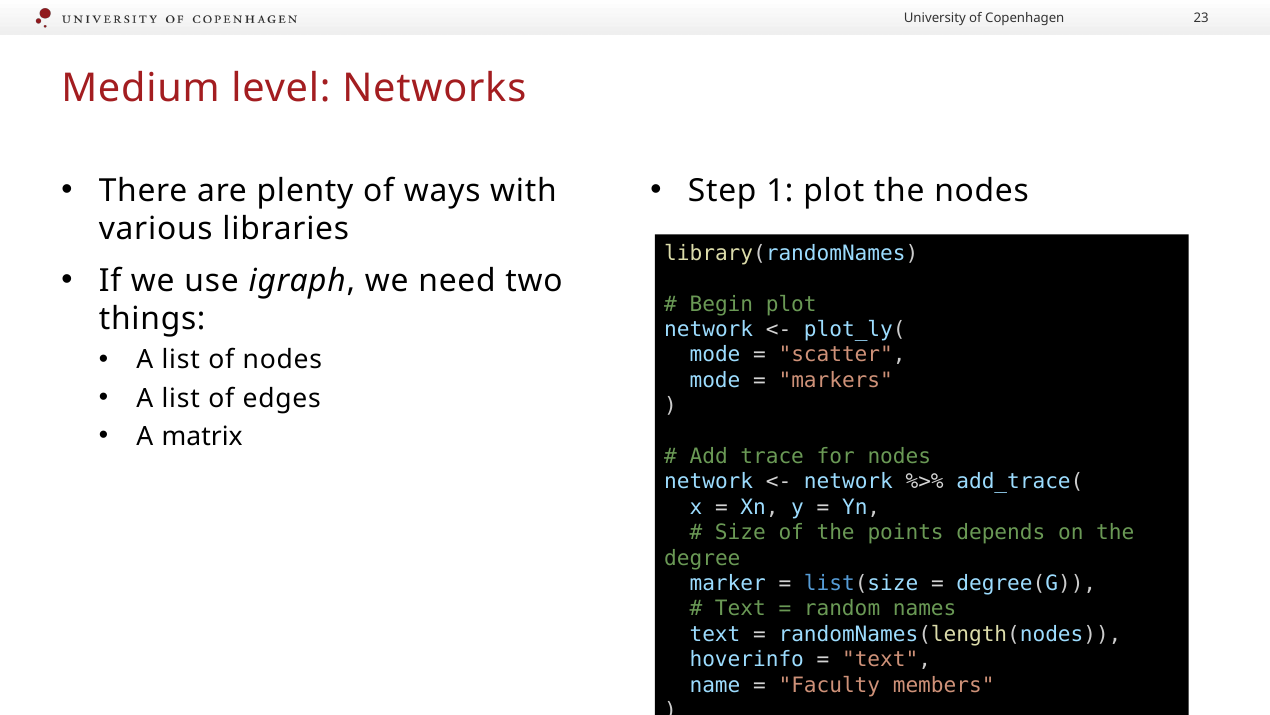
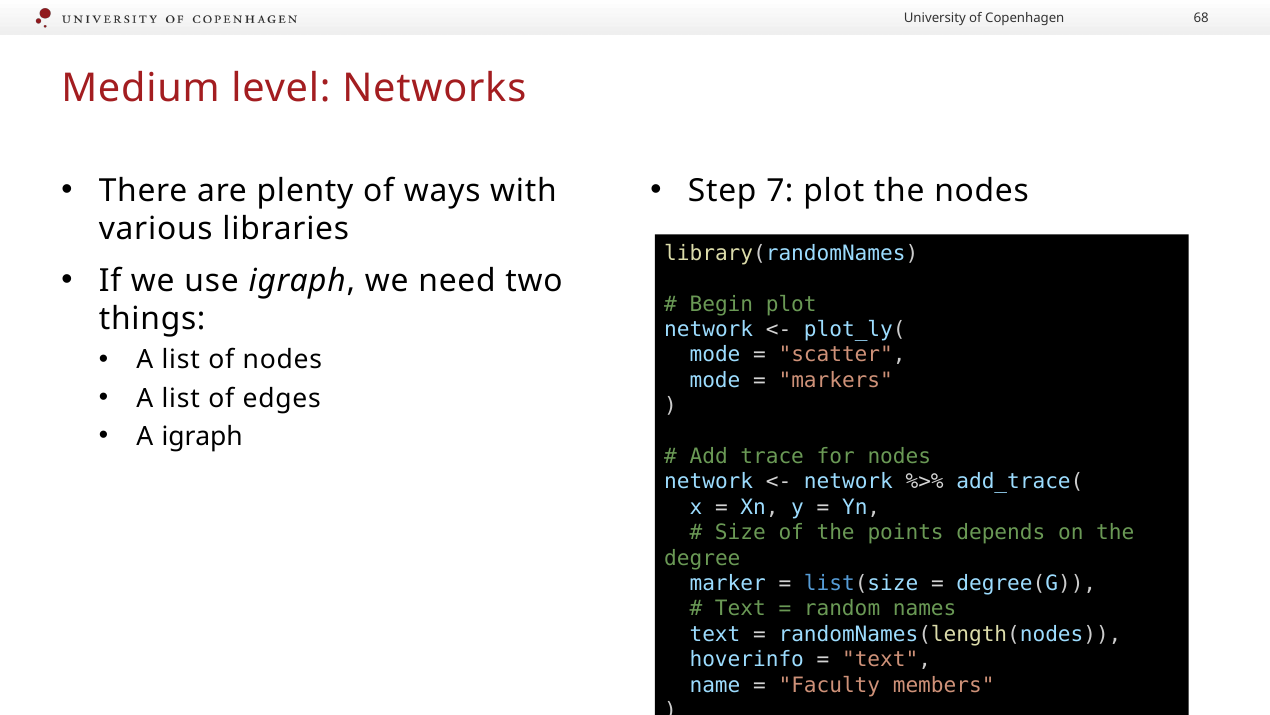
23: 23 -> 68
1: 1 -> 7
A matrix: matrix -> igraph
